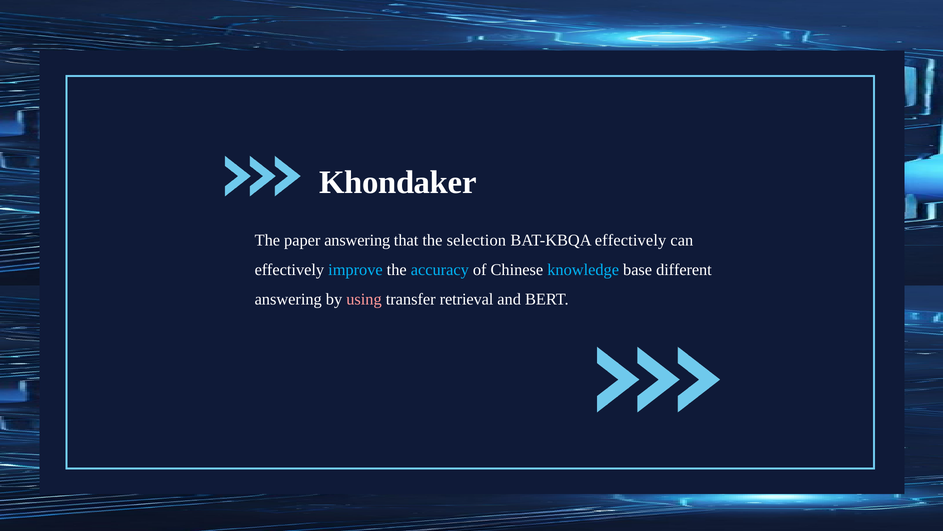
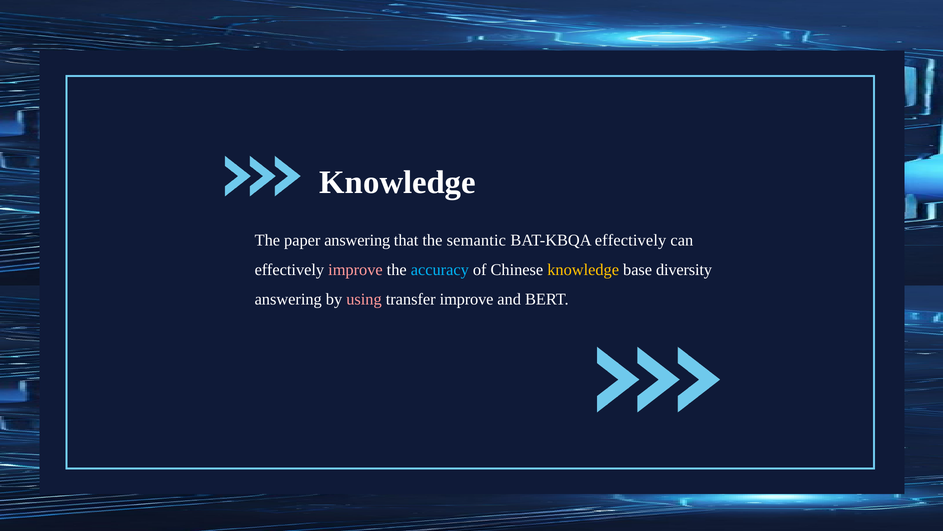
Khondaker at (398, 182): Khondaker -> Knowledge
selection: selection -> semantic
improve at (355, 270) colour: light blue -> pink
knowledge at (583, 270) colour: light blue -> yellow
different: different -> diversity
transfer retrieval: retrieval -> improve
